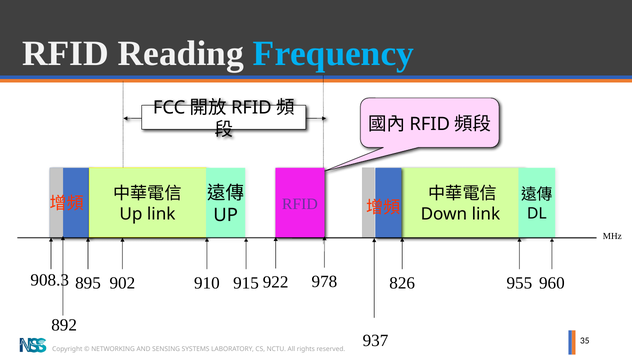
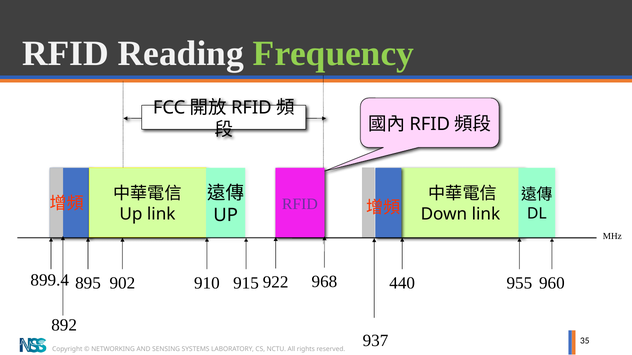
Frequency colour: light blue -> light green
908.3: 908.3 -> 899.4
978: 978 -> 968
826: 826 -> 440
